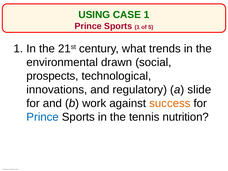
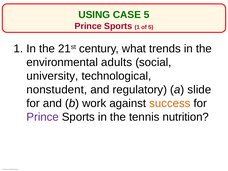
CASE 1: 1 -> 5
drawn: drawn -> adults
prospects: prospects -> university
innovations: innovations -> nonstudent
Prince at (43, 117) colour: blue -> purple
